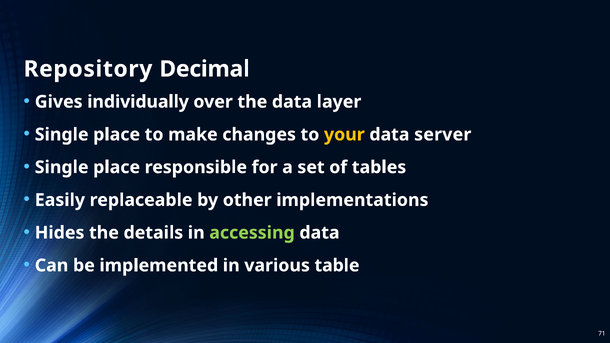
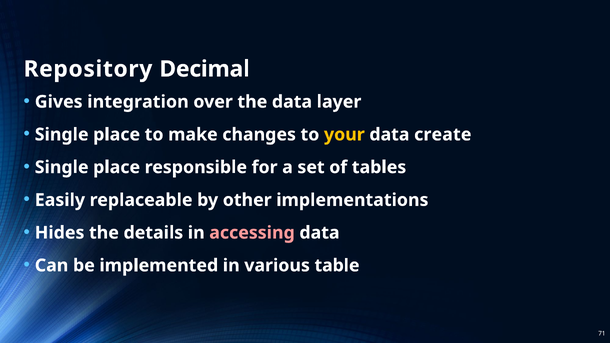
individually: individually -> integration
server: server -> create
accessing colour: light green -> pink
